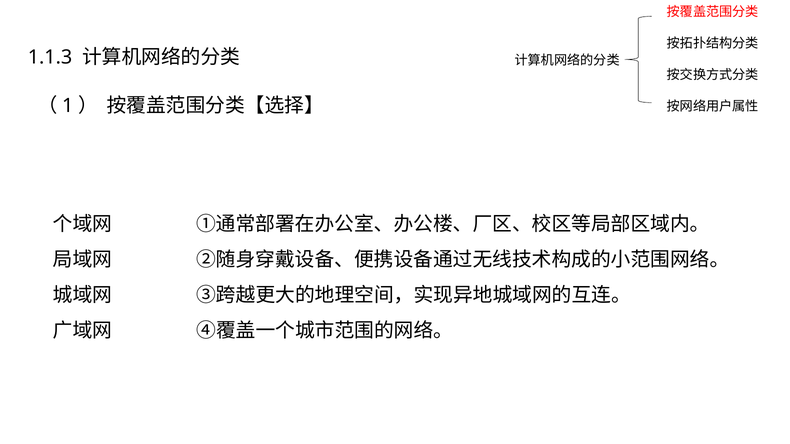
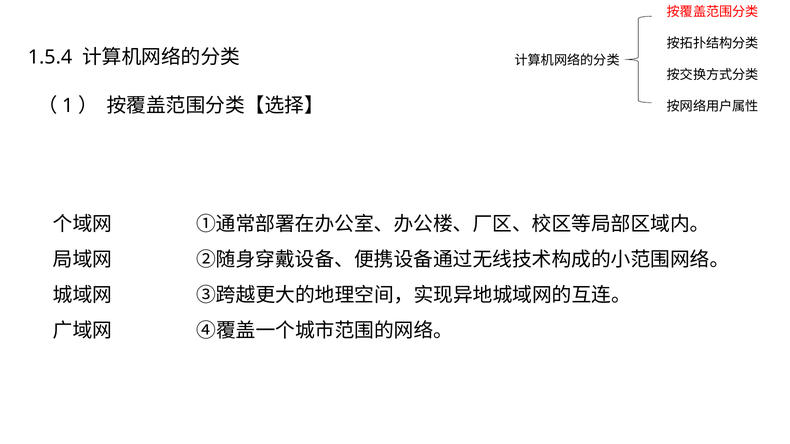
1.1.3: 1.1.3 -> 1.5.4
